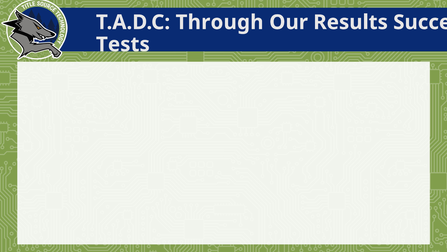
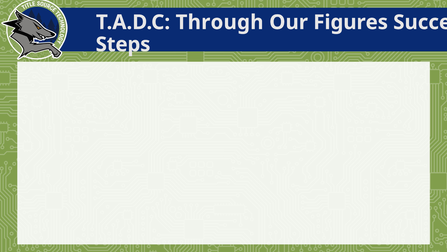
Results: Results -> Figures
Tests: Tests -> Steps
